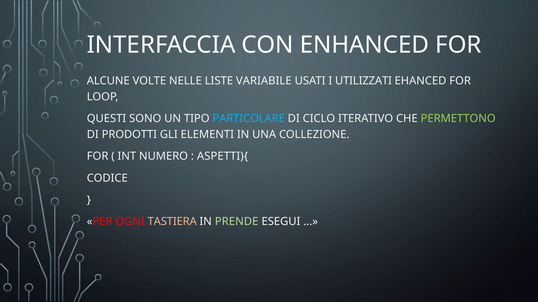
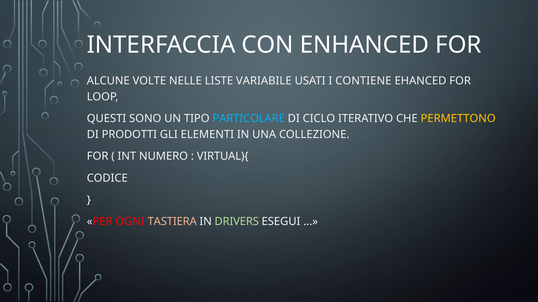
UTILIZZATI: UTILIZZATI -> CONTIENE
PERMETTONO colour: light green -> yellow
ASPETTI){: ASPETTI){ -> VIRTUAL){
PRENDE: PRENDE -> DRIVERS
